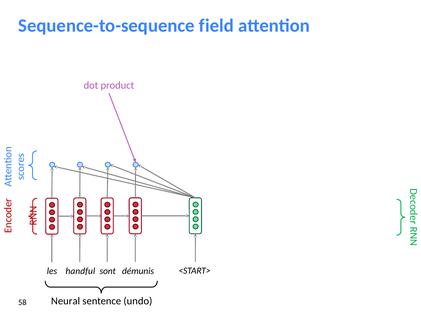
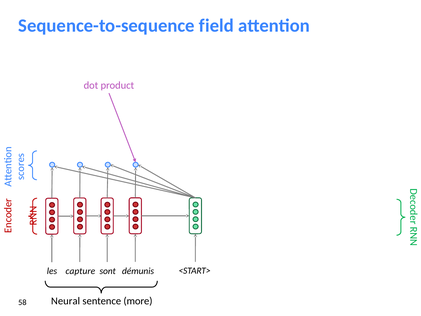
handful: handful -> capture
undo: undo -> more
